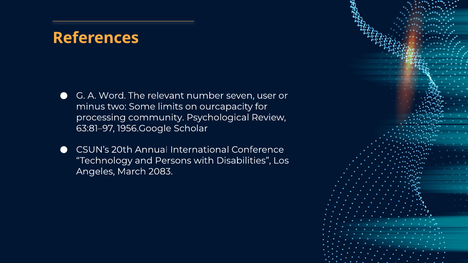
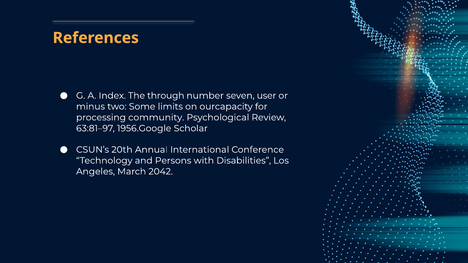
Word: Word -> Index
relevant: relevant -> through
2083: 2083 -> 2042
